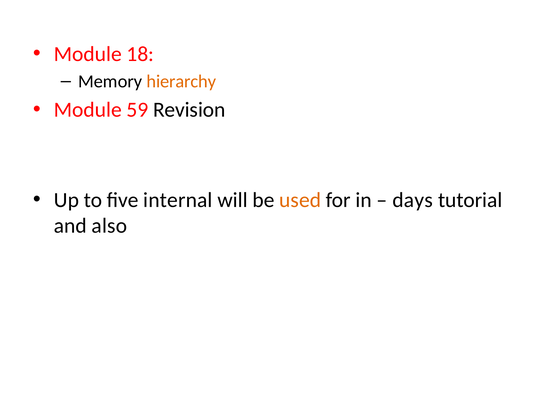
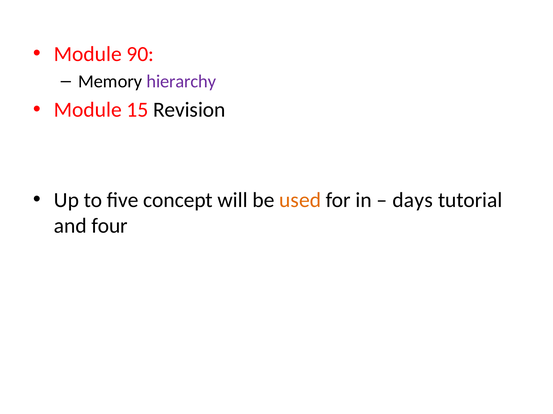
18: 18 -> 90
hierarchy colour: orange -> purple
59: 59 -> 15
internal: internal -> concept
also: also -> four
